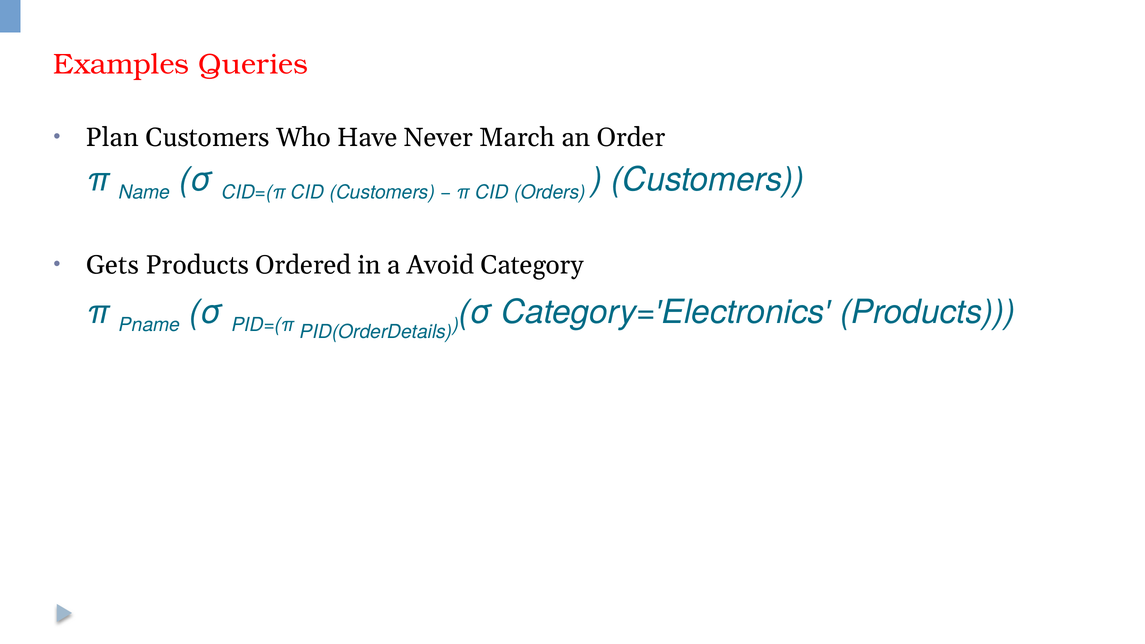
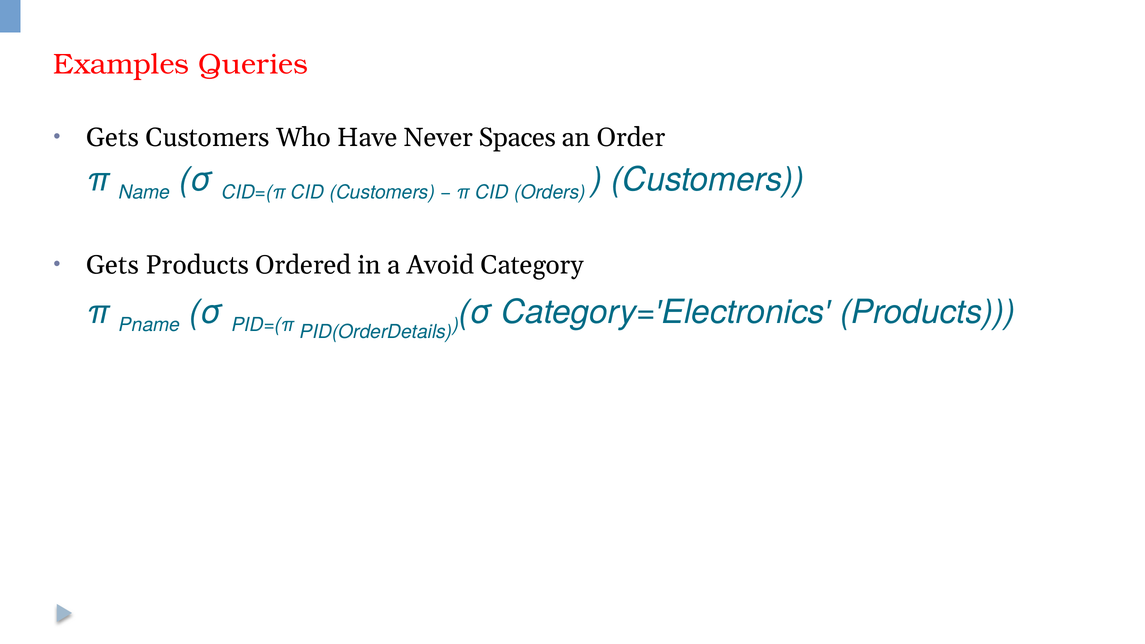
Plan at (112, 137): Plan -> Gets
March: March -> Spaces
